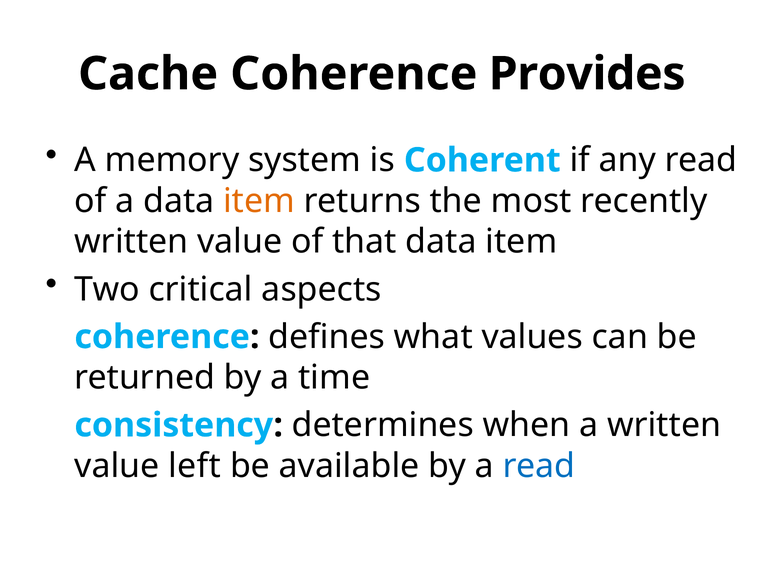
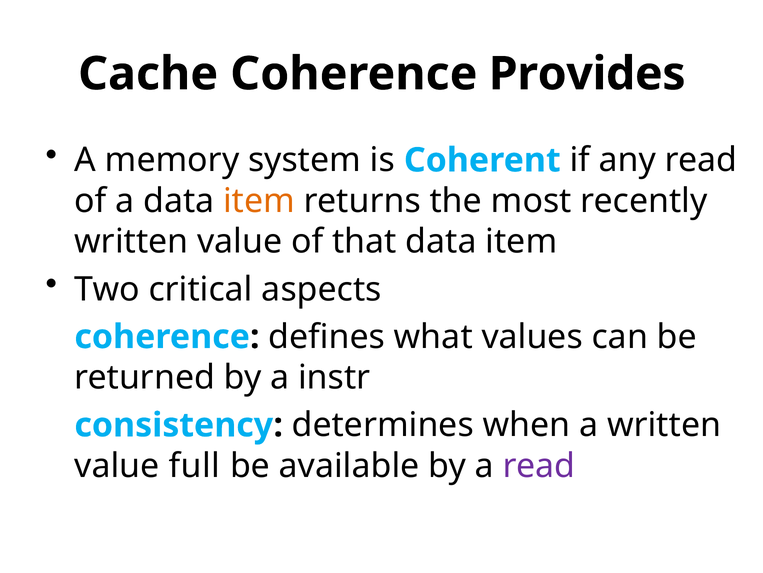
time: time -> instr
left: left -> full
read at (539, 465) colour: blue -> purple
